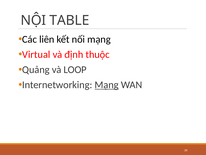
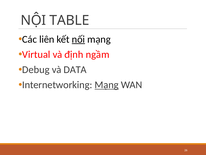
nối underline: none -> present
thuộc: thuộc -> ngầm
Quảng: Quảng -> Debug
LOOP: LOOP -> DATA
